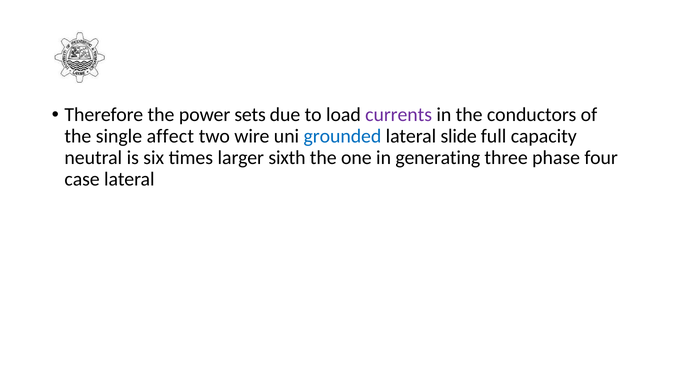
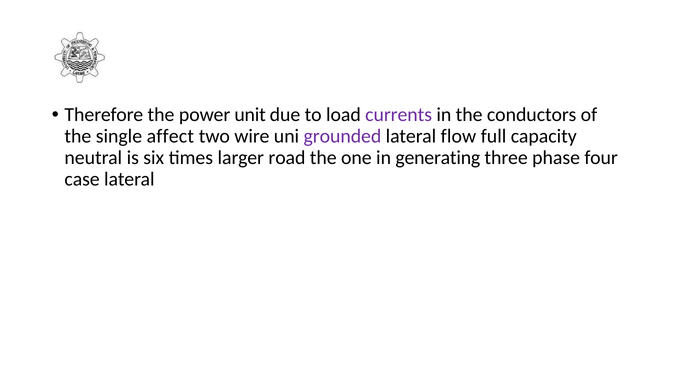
sets: sets -> unit
grounded colour: blue -> purple
slide: slide -> flow
sixth: sixth -> road
